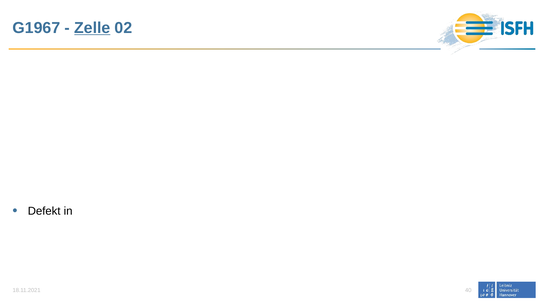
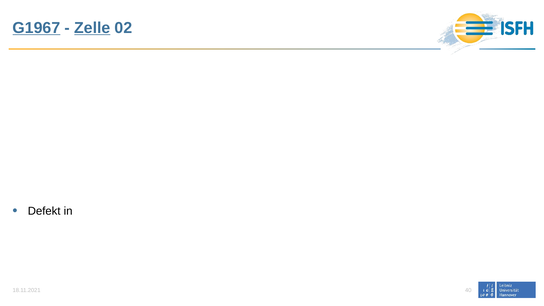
G1967 underline: none -> present
